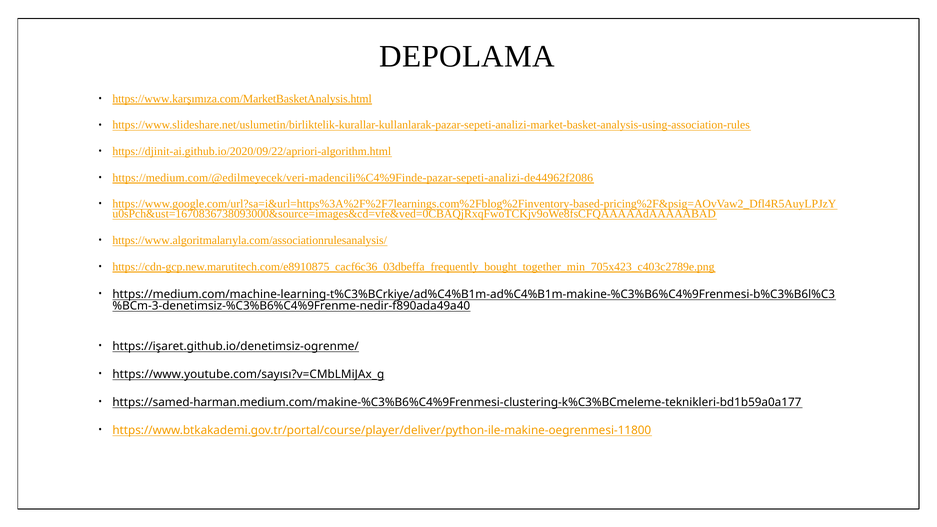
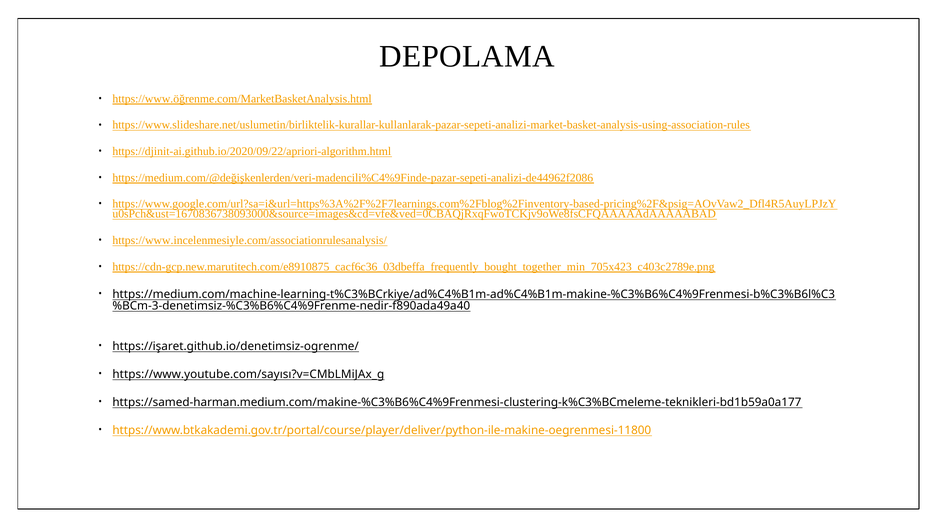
https://www.karşımıza.com/MarketBasketAnalysis.html: https://www.karşımıza.com/MarketBasketAnalysis.html -> https://www.öğrenme.com/MarketBasketAnalysis.html
https://medium.com/@edilmeyecek/veri-madencili%C4%9Finde-pazar-sepeti-analizi-de44962f2086: https://medium.com/@edilmeyecek/veri-madencili%C4%9Finde-pazar-sepeti-analizi-de44962f2086 -> https://medium.com/@değişkenlerden/veri-madencili%C4%9Finde-pazar-sepeti-analizi-de44962f2086
https://www.algoritmalarıyla.com/associationrulesanalysis/: https://www.algoritmalarıyla.com/associationrulesanalysis/ -> https://www.incelenmesiyle.com/associationrulesanalysis/
